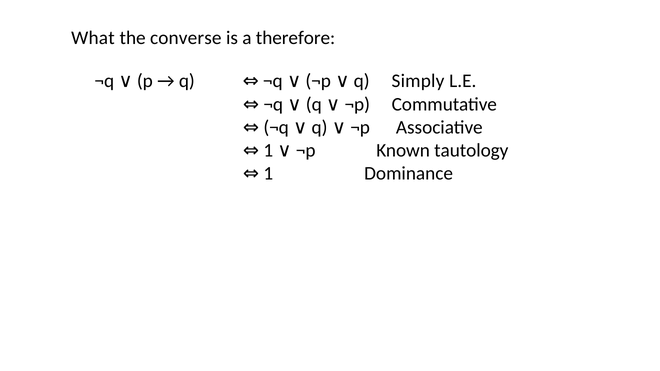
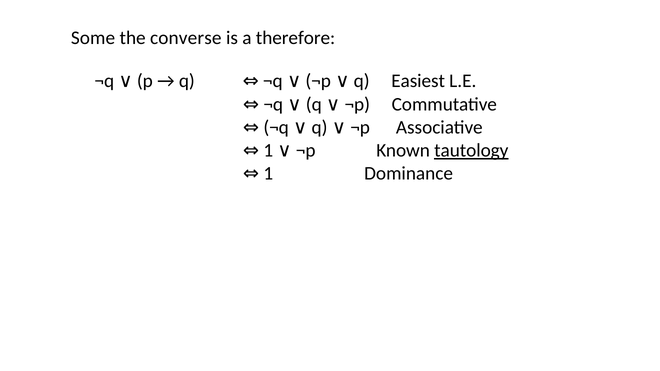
What: What -> Some
Simply: Simply -> Easiest
tautology underline: none -> present
